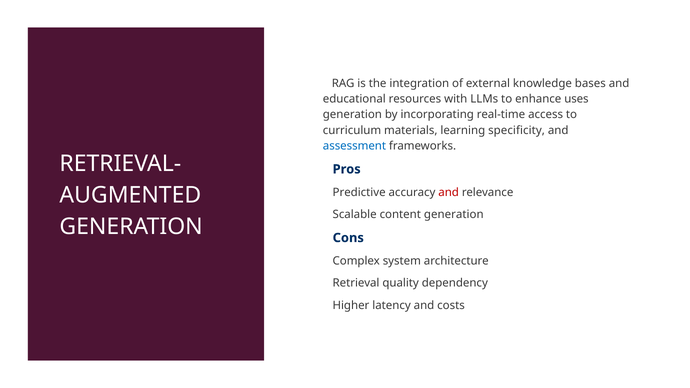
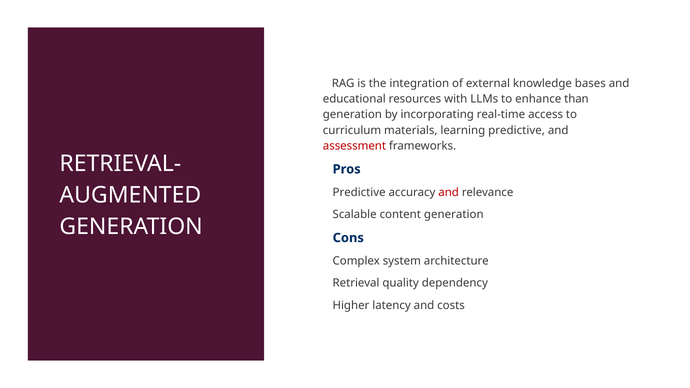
uses: uses -> than
learning specificity: specificity -> predictive
assessment colour: blue -> red
